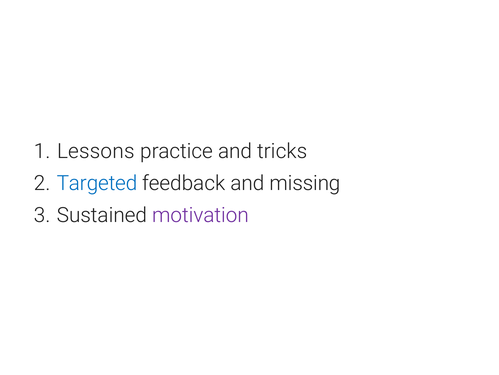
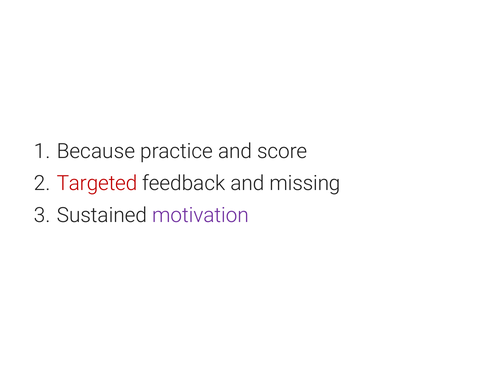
Lessons: Lessons -> Because
tricks: tricks -> score
Targeted colour: blue -> red
